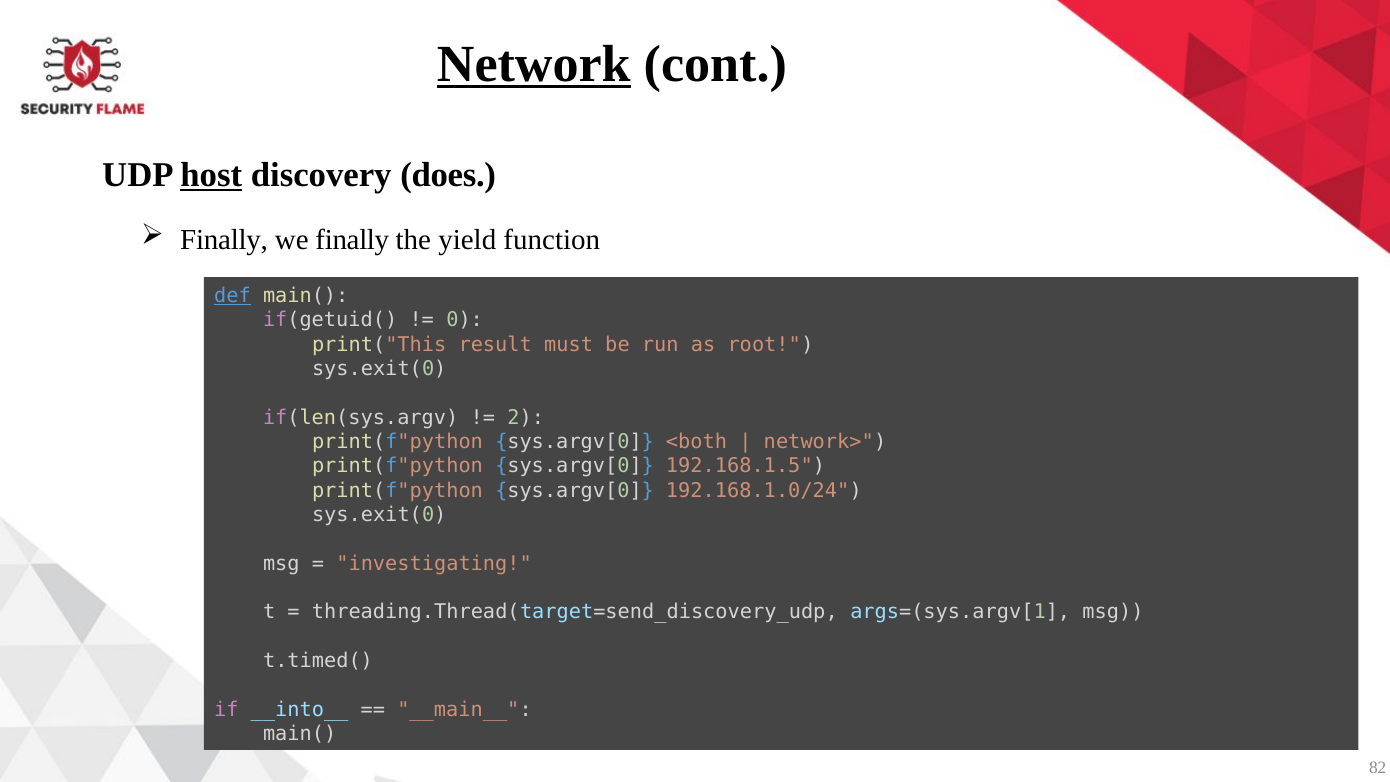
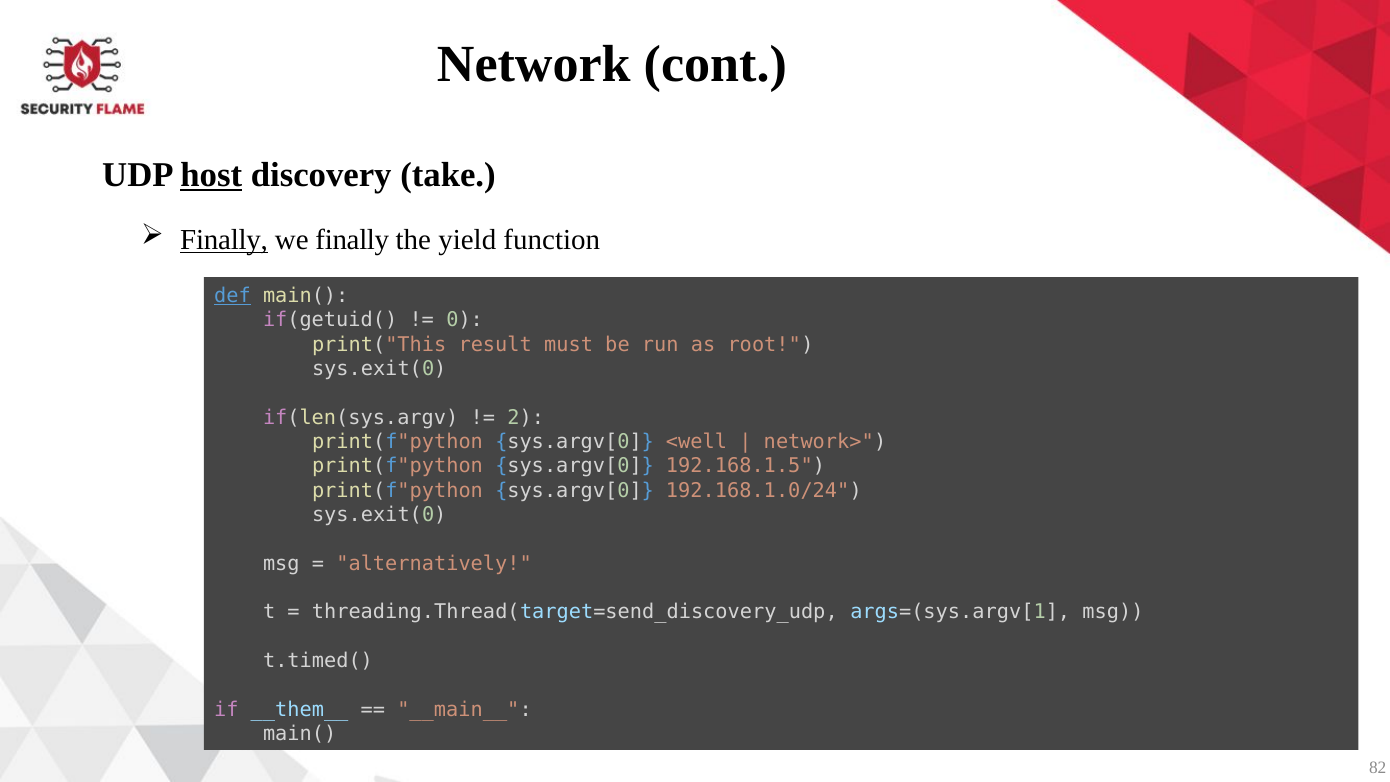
Network underline: present -> none
does: does -> take
Finally at (224, 240) underline: none -> present
<both: <both -> <well
investigating: investigating -> alternatively
__into__: __into__ -> __them__
